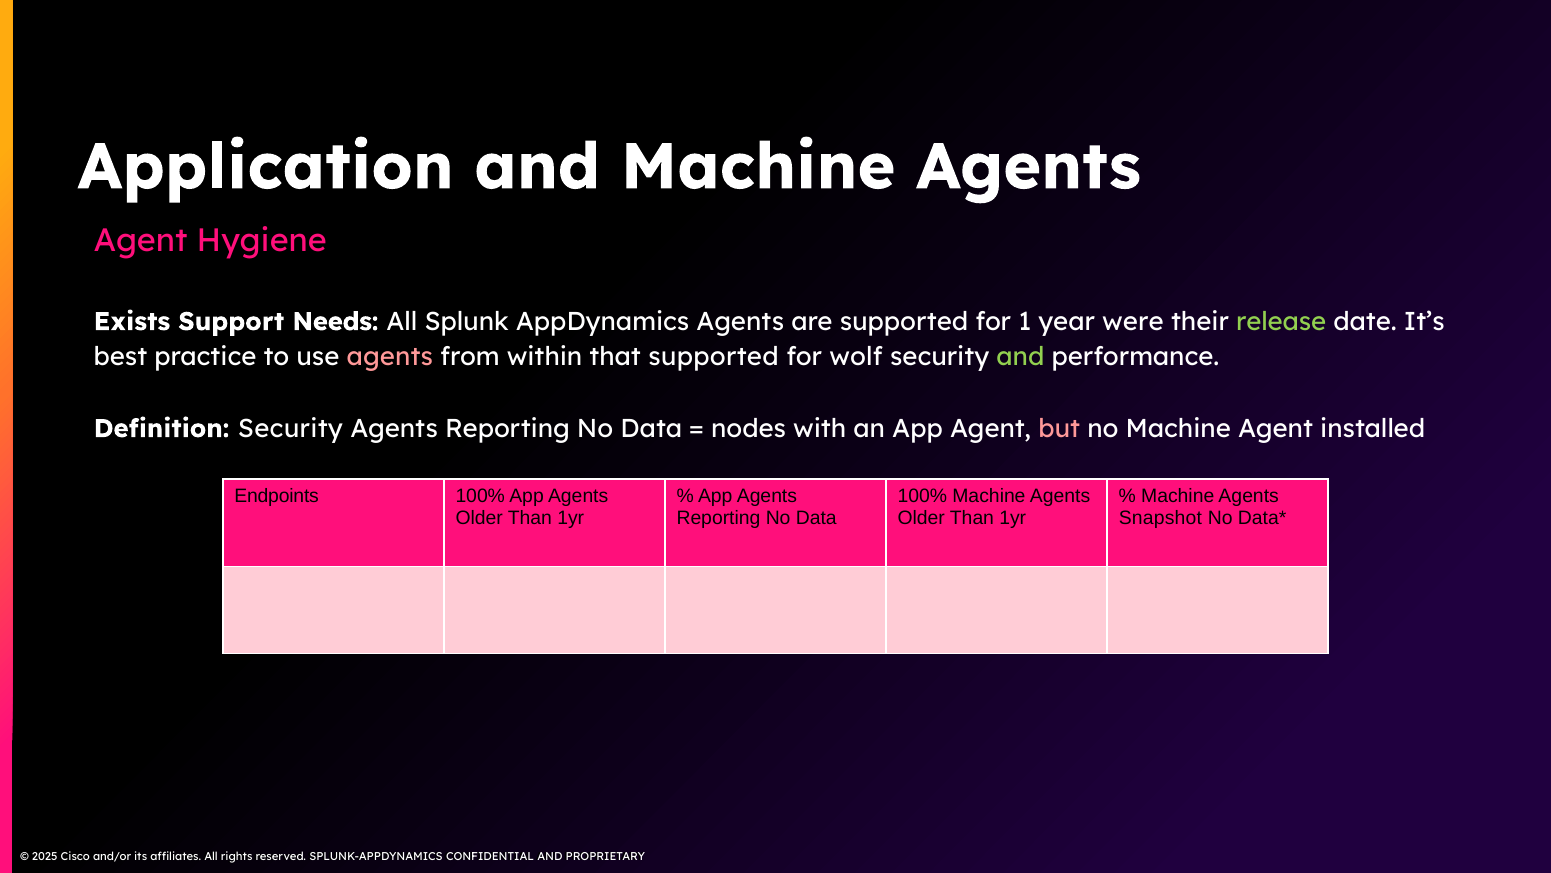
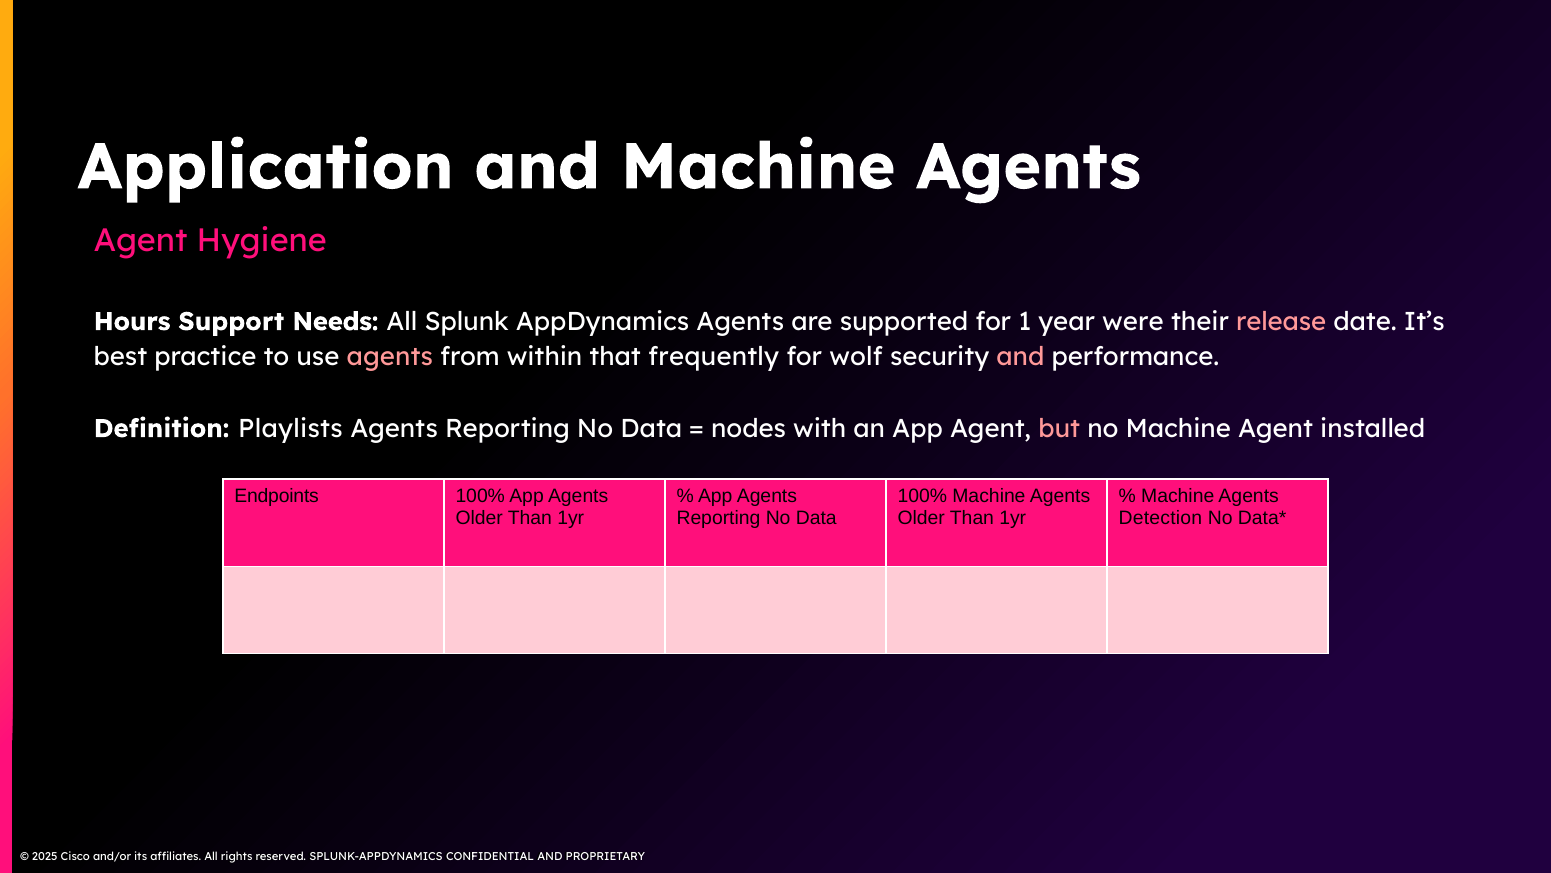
Exists: Exists -> Hours
release colour: light green -> pink
that supported: supported -> frequently
and at (1020, 357) colour: light green -> pink
Definition Security: Security -> Playlists
Snapshot: Snapshot -> Detection
